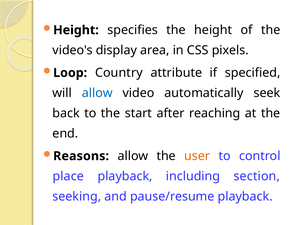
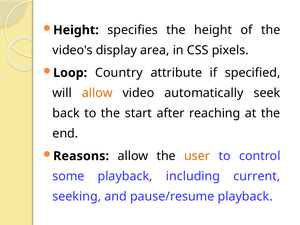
allow at (97, 93) colour: blue -> orange
place: place -> some
section: section -> current
